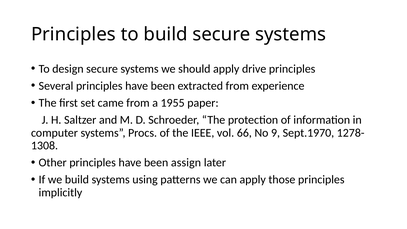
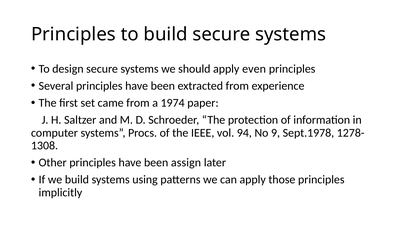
drive: drive -> even
1955: 1955 -> 1974
66: 66 -> 94
Sept.1970: Sept.1970 -> Sept.1978
